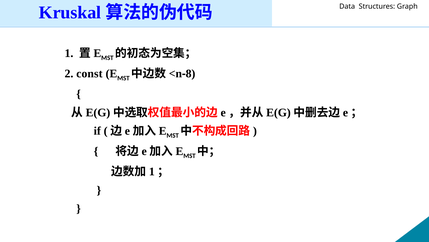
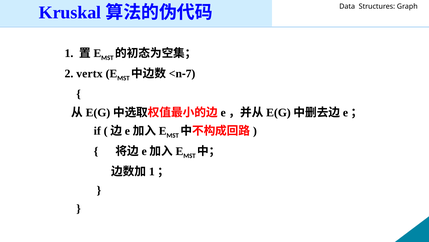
const: const -> vertx
8: 8 -> 7
